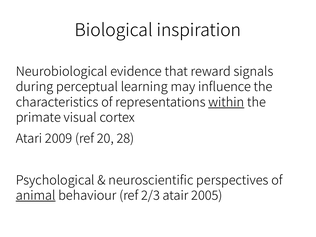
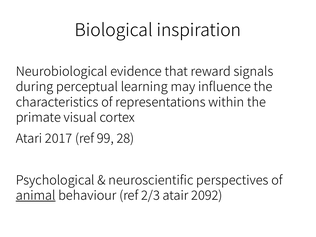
within underline: present -> none
2009: 2009 -> 2017
20: 20 -> 99
2005: 2005 -> 2092
